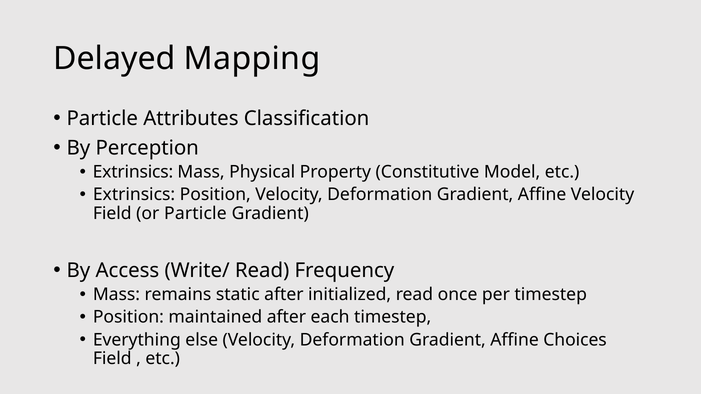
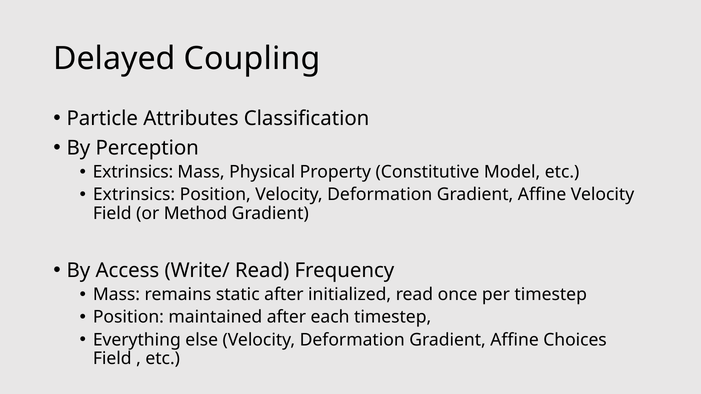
Mapping: Mapping -> Coupling
or Particle: Particle -> Method
